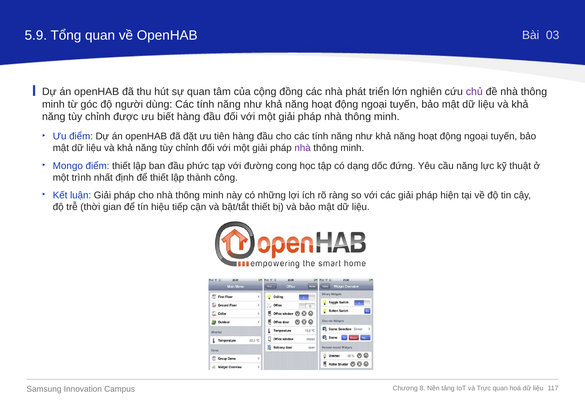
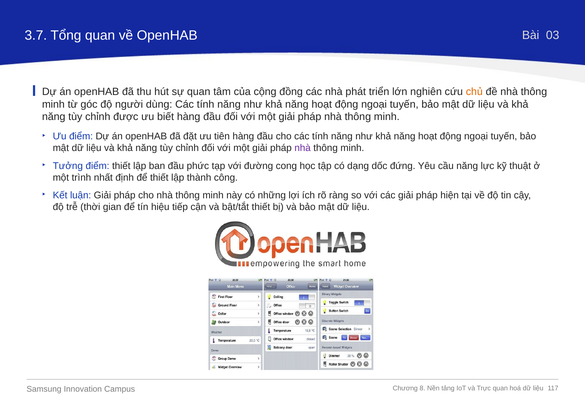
5.9: 5.9 -> 3.7
chủ colour: purple -> orange
Mongo: Mongo -> Tưởng
